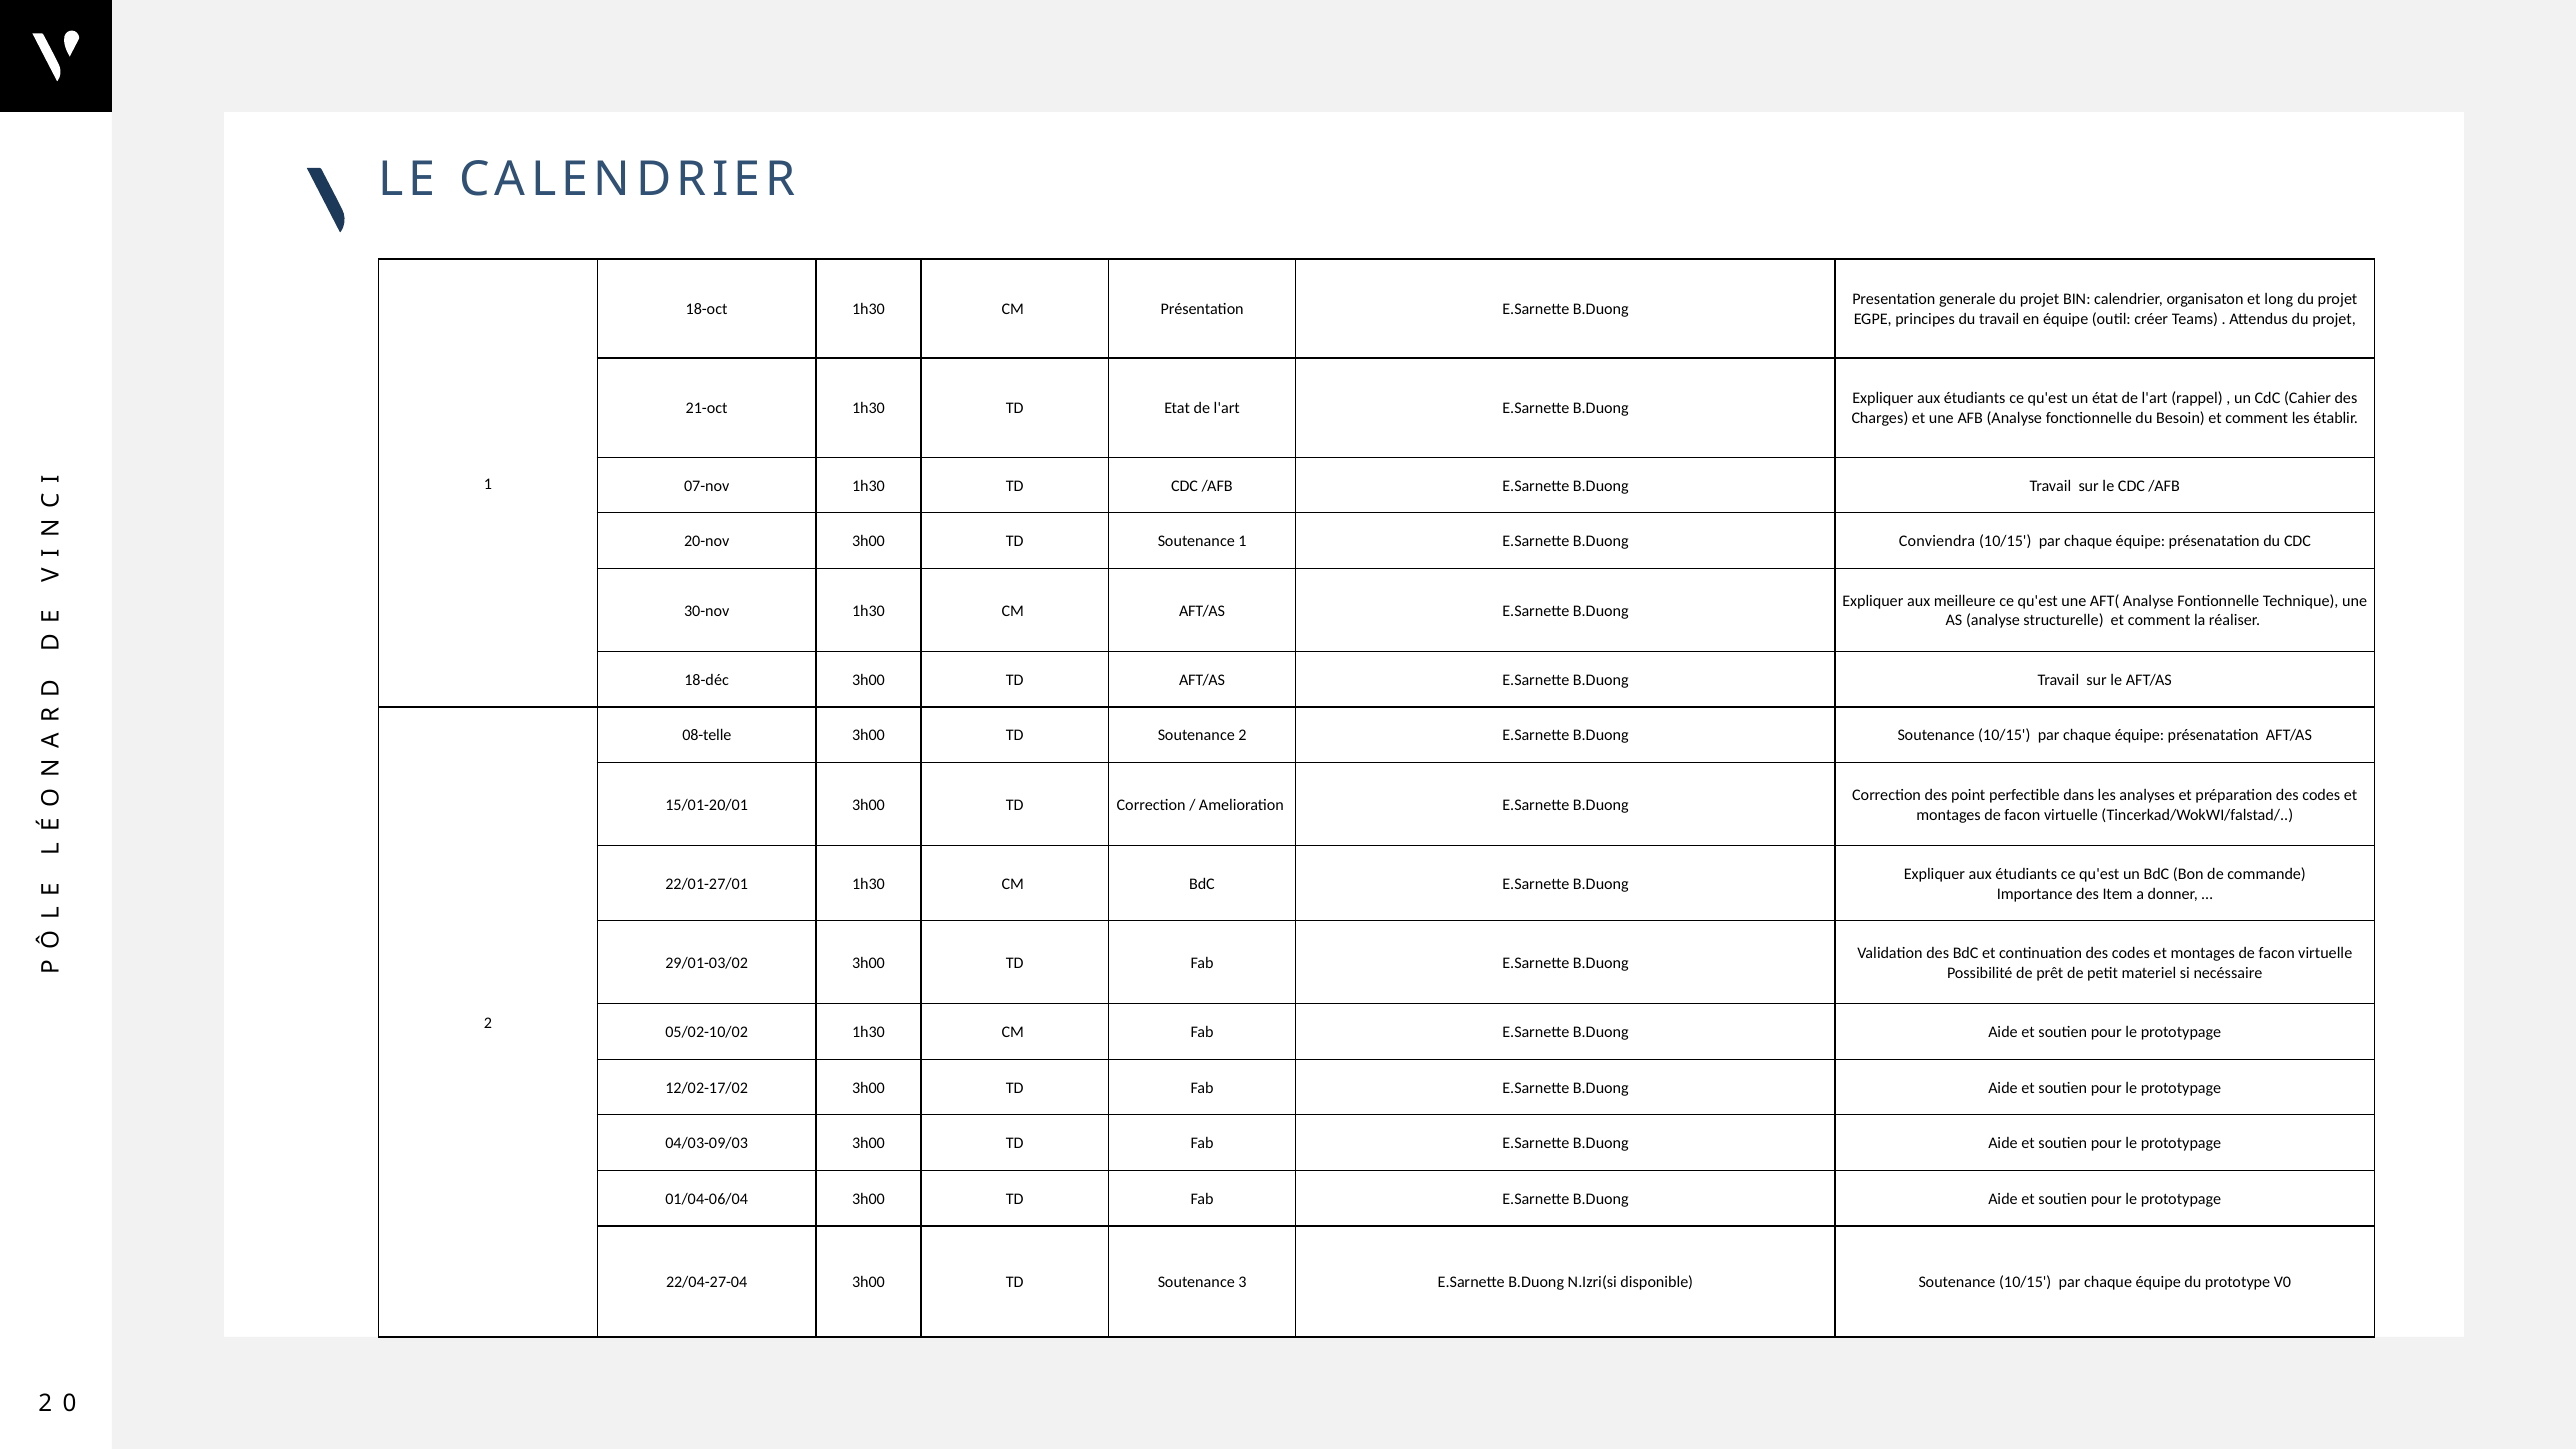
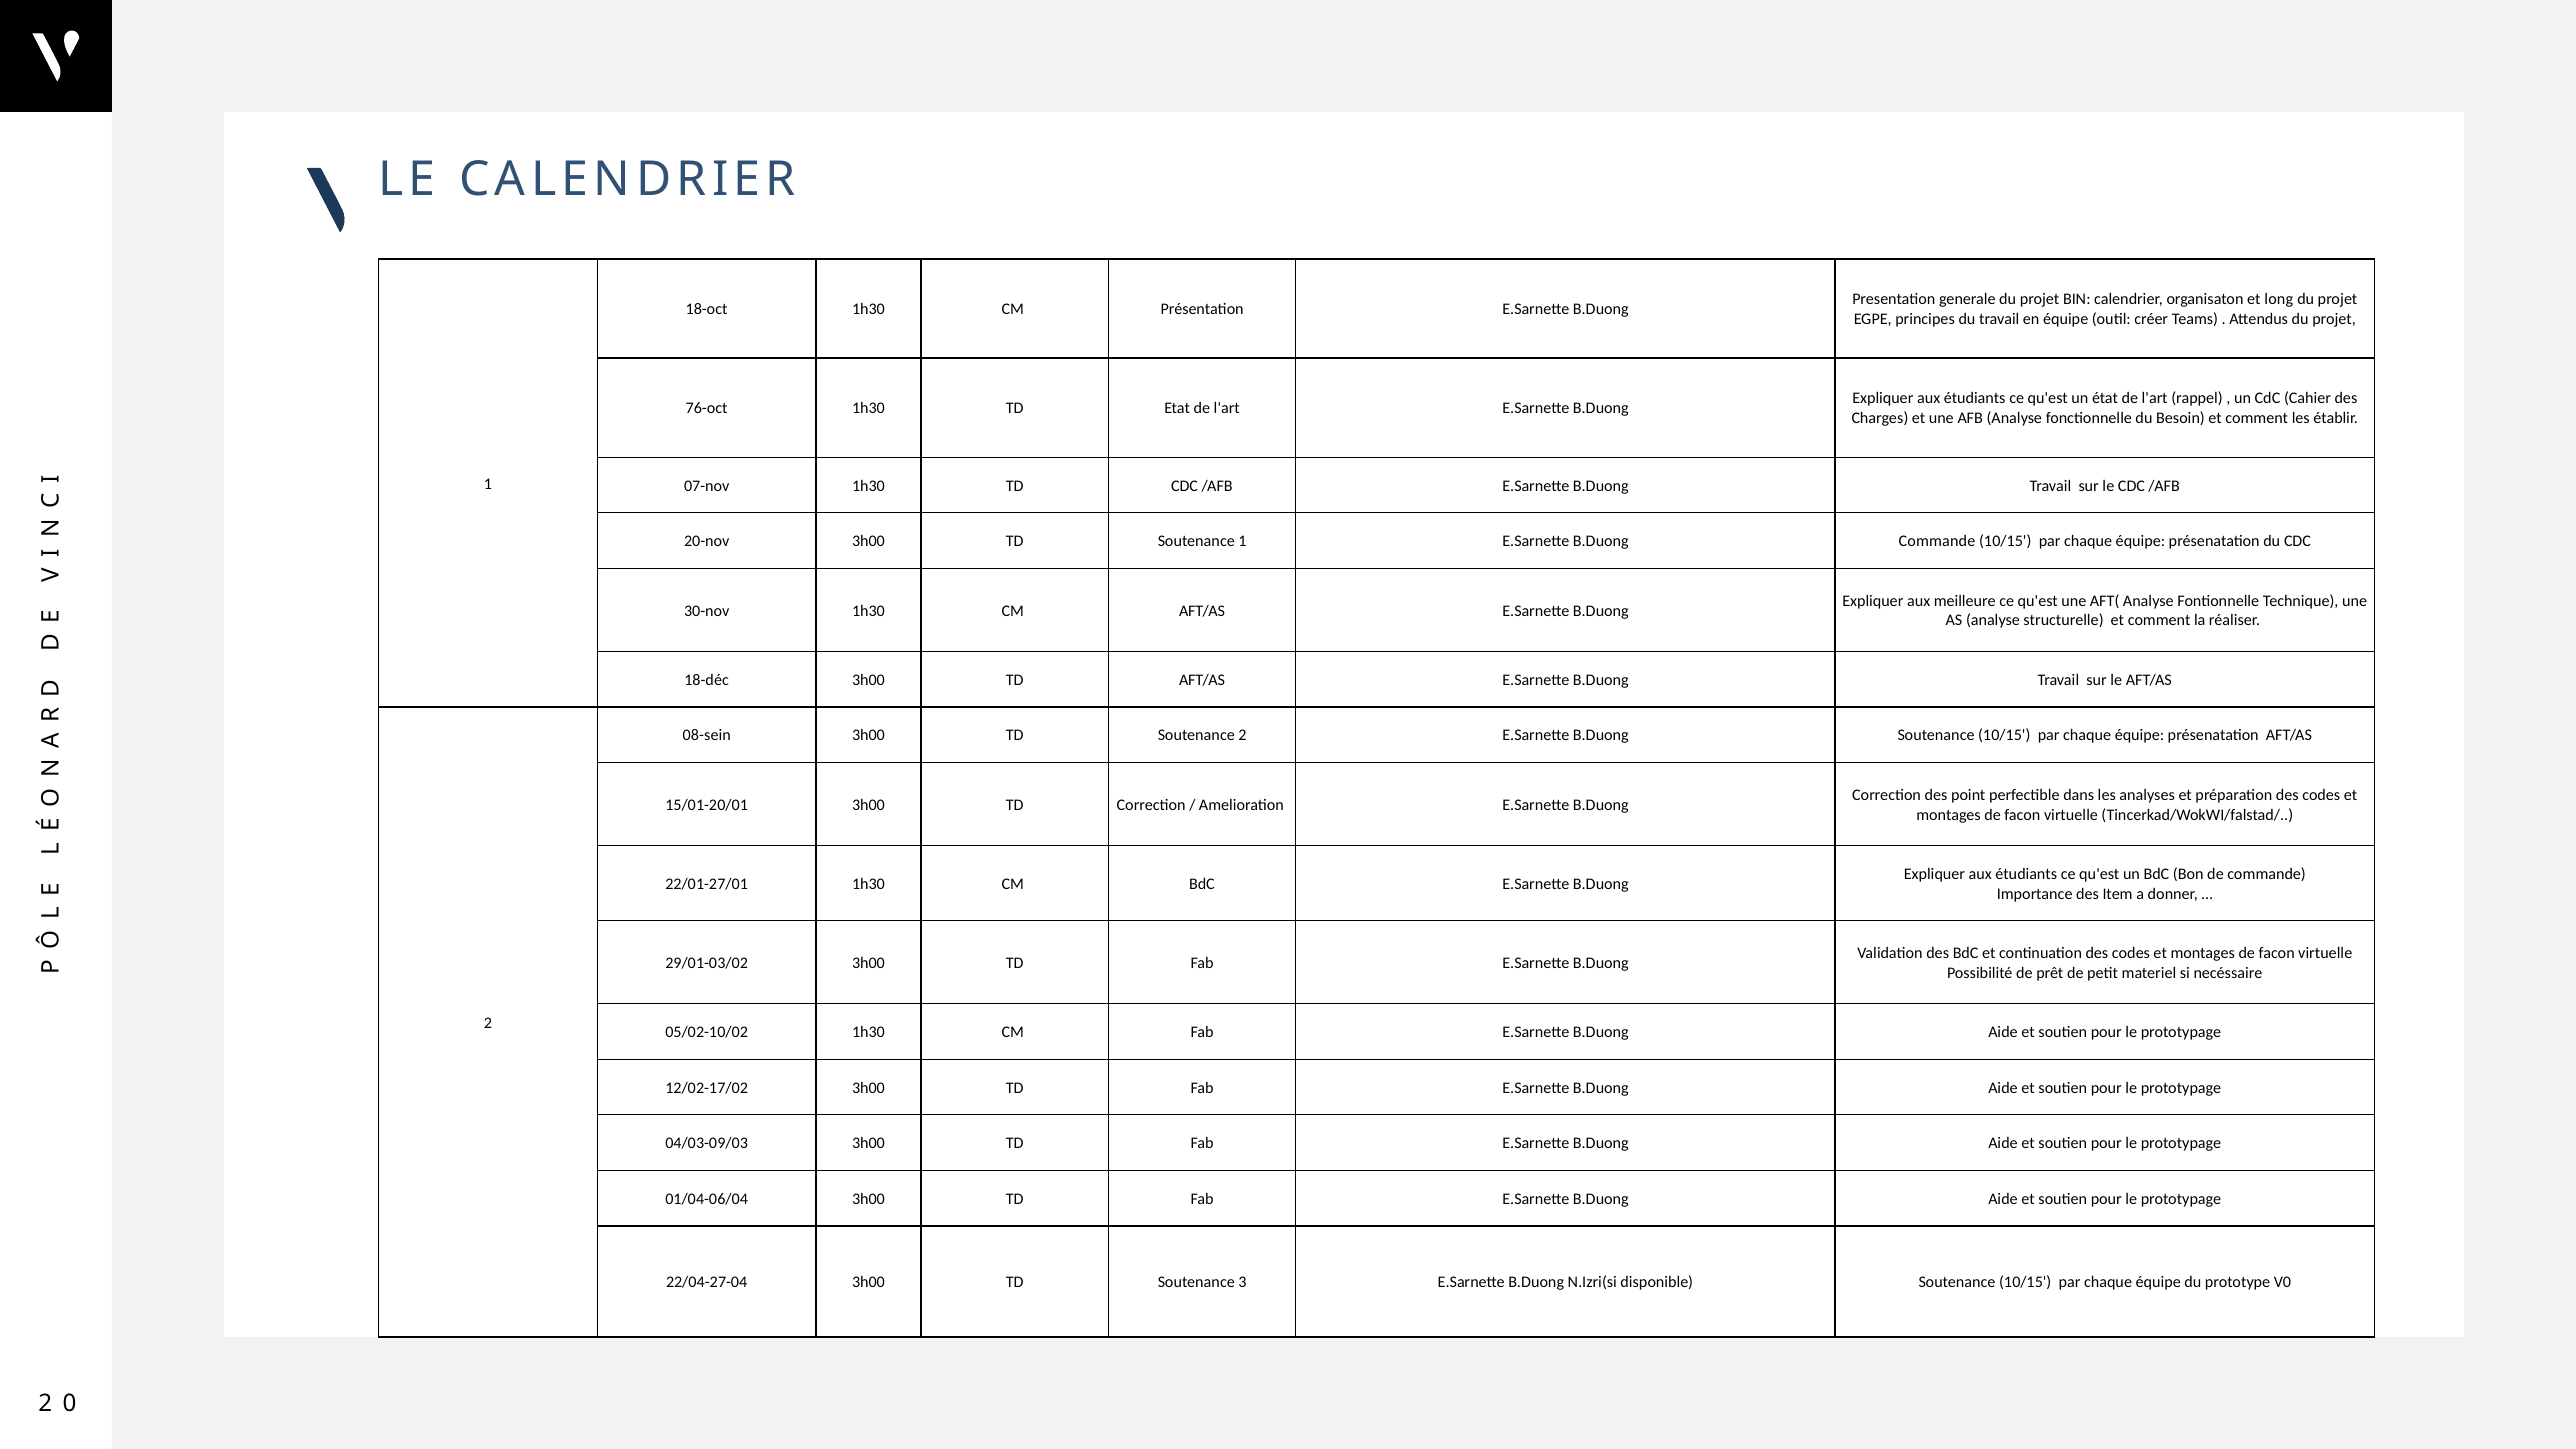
21-oct: 21-oct -> 76-oct
B.Duong Conviendra: Conviendra -> Commande
08-telle: 08-telle -> 08-sein
